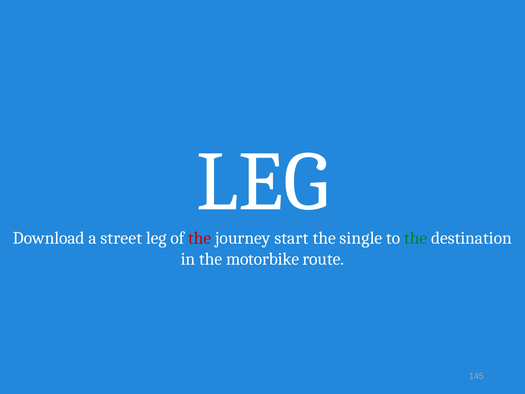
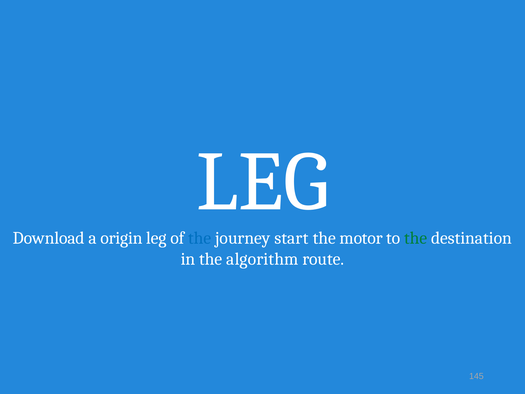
street: street -> origin
the at (200, 238) colour: red -> blue
single: single -> motor
motorbike: motorbike -> algorithm
